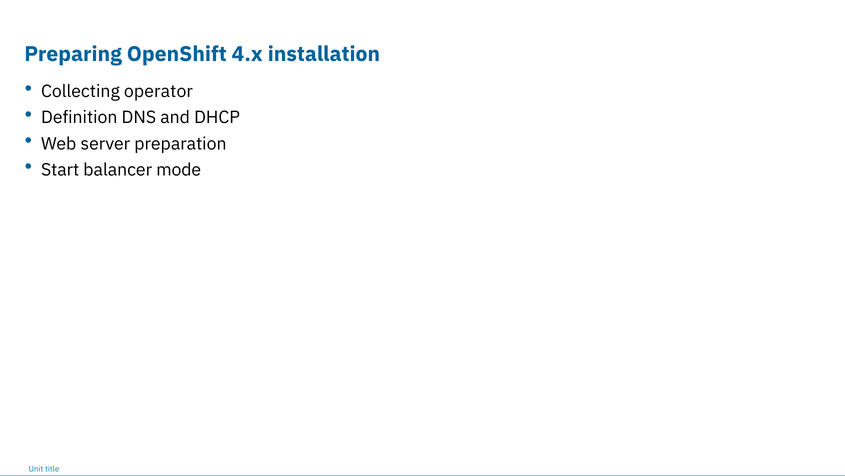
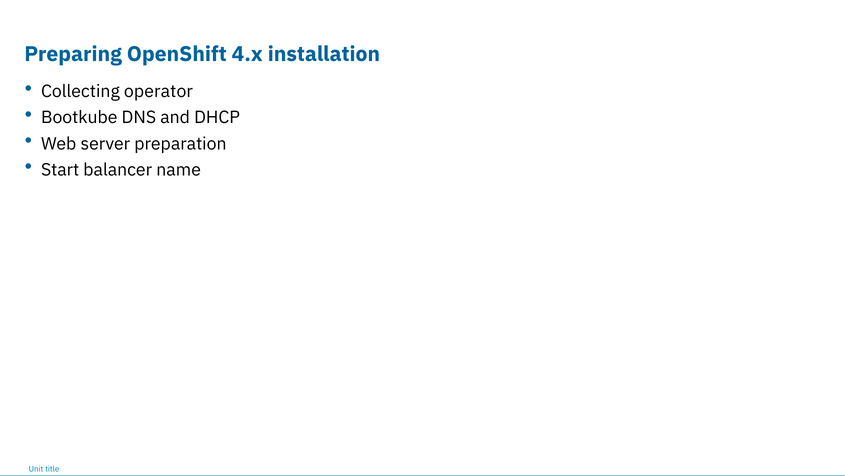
Definition: Definition -> Bootkube
mode: mode -> name
